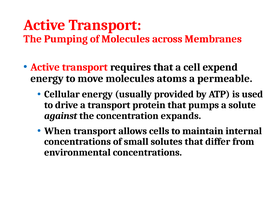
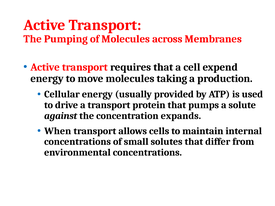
atoms: atoms -> taking
permeable: permeable -> production
